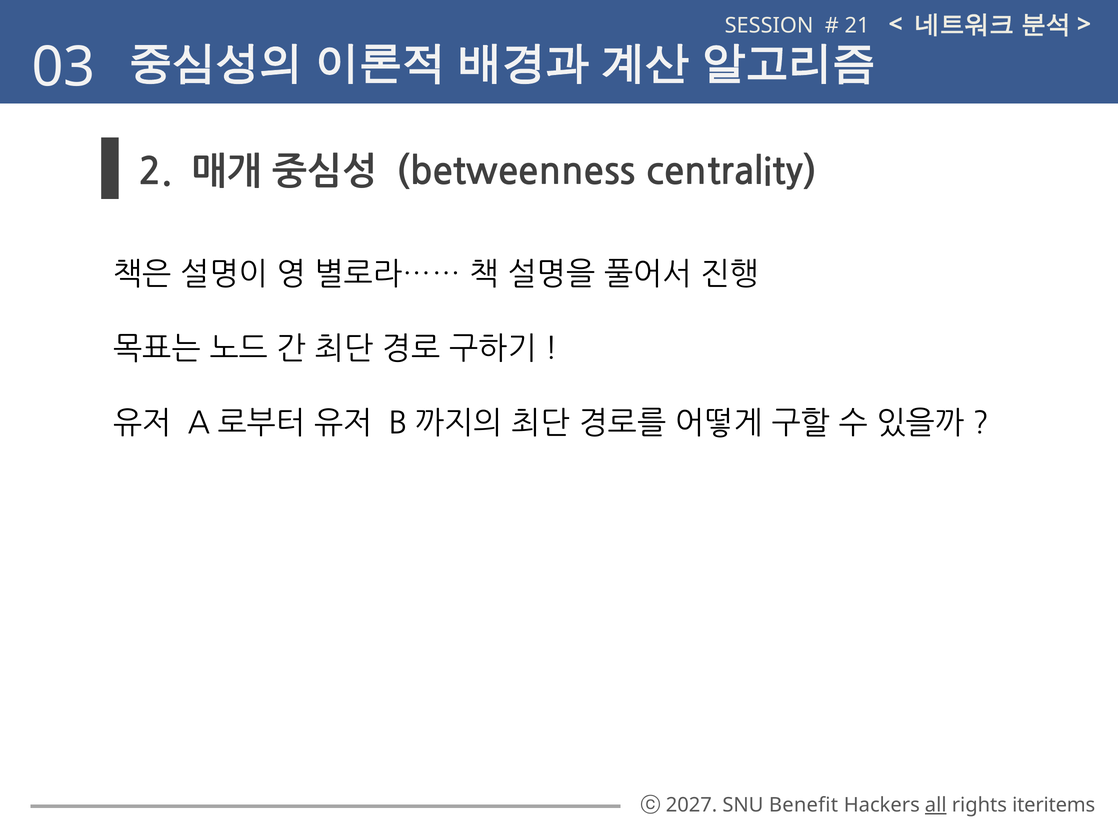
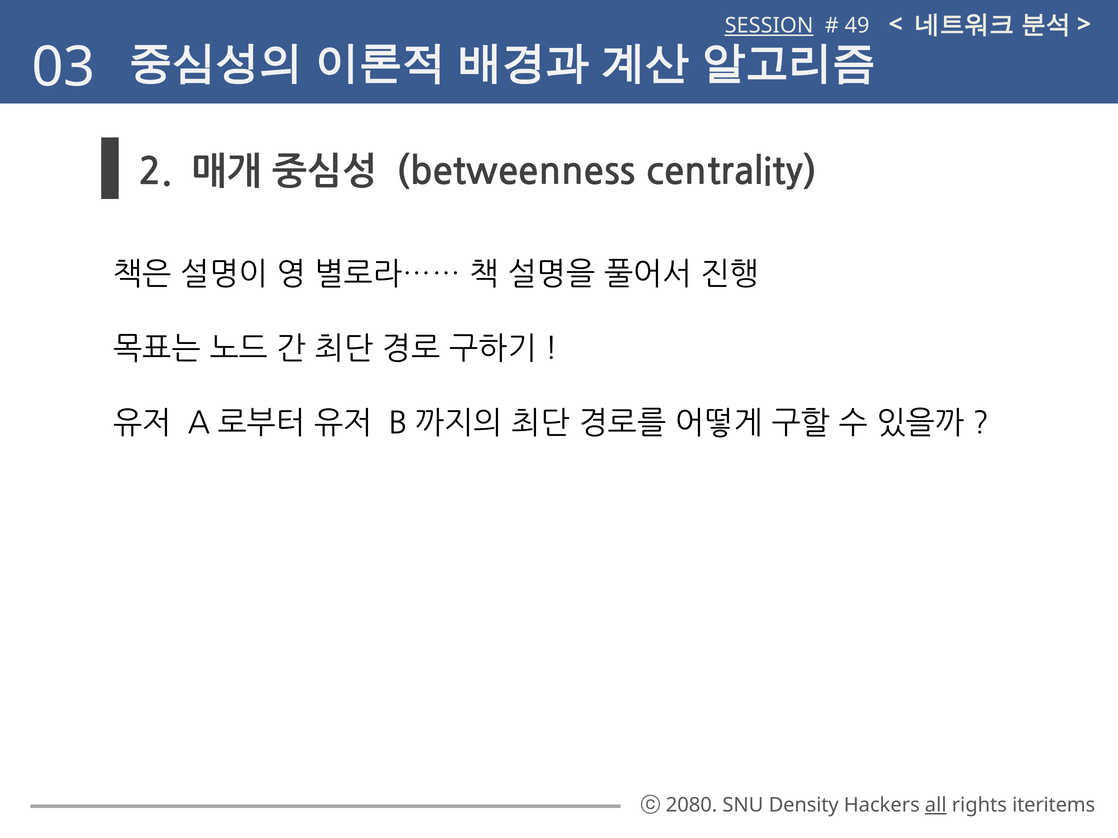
SESSION underline: none -> present
21: 21 -> 49
2027: 2027 -> 2080
Benefit: Benefit -> Density
